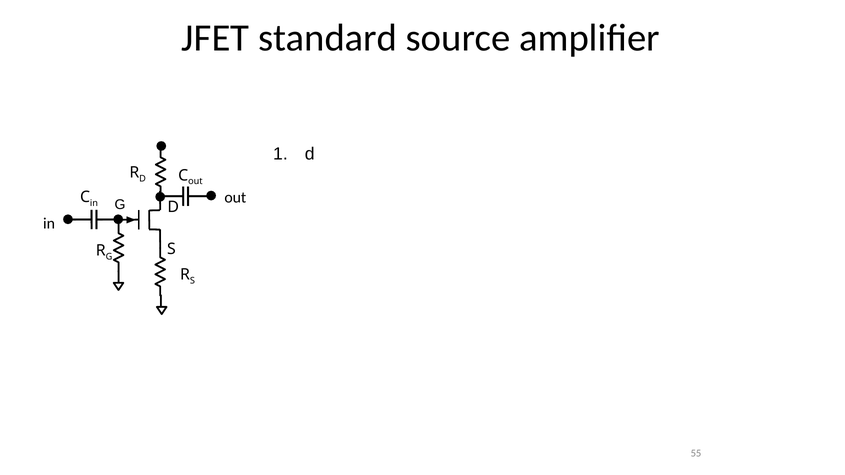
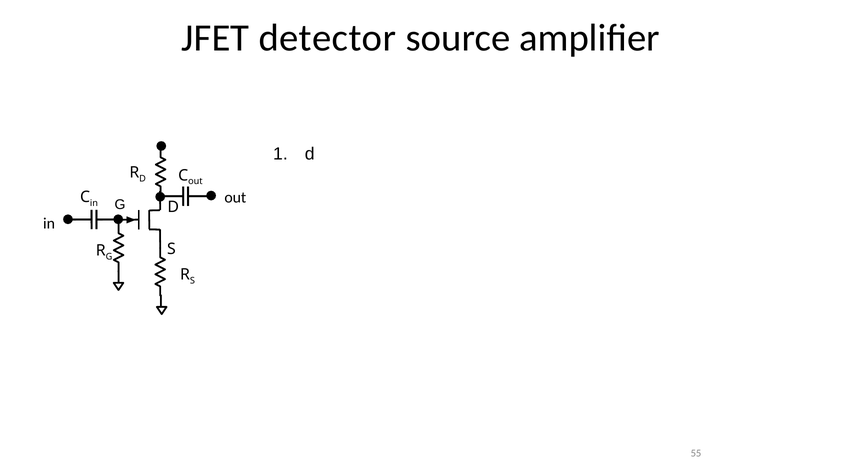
standard: standard -> detector
